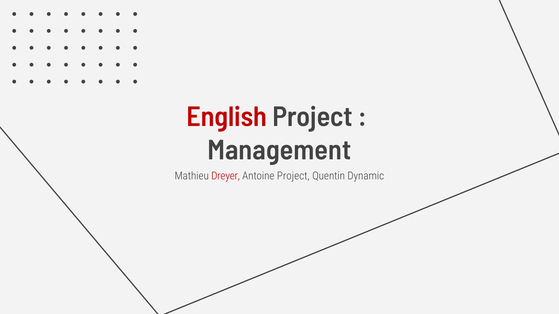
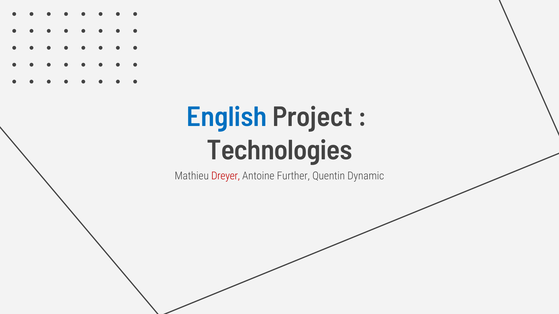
English colour: red -> blue
Management: Management -> Technologies
Antoine Project: Project -> Further
